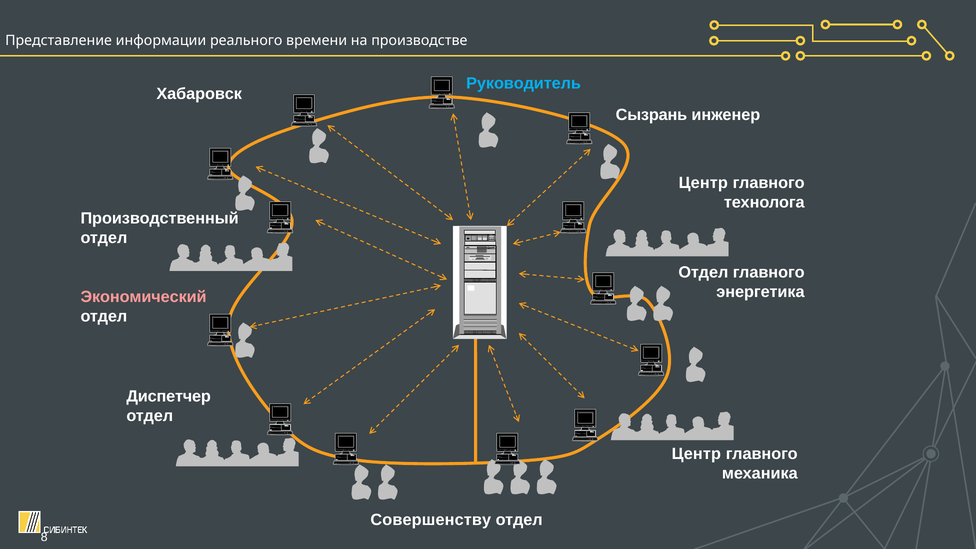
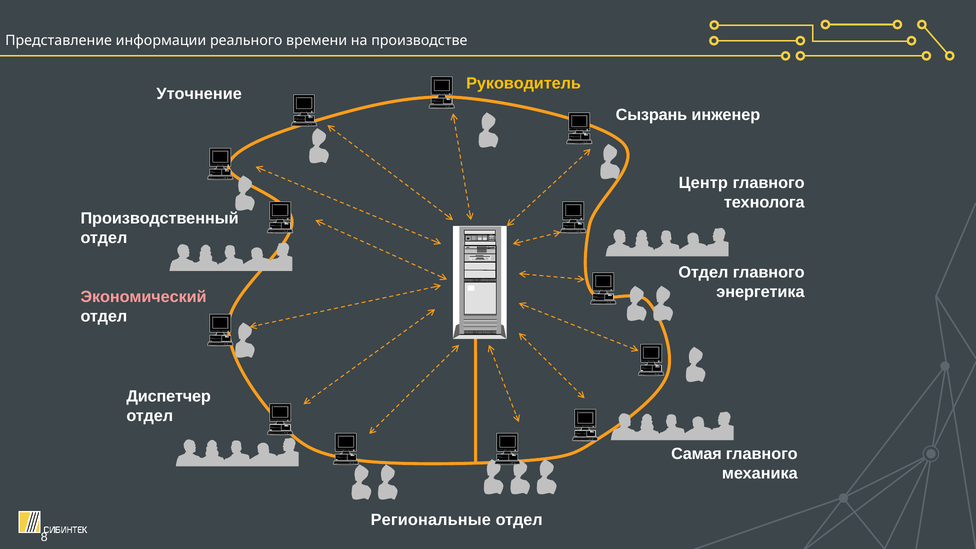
Руководитель colour: light blue -> yellow
Хабаровск: Хабаровск -> Уточнение
Центр at (696, 454): Центр -> Самая
Совершенству: Совершенству -> Региональные
